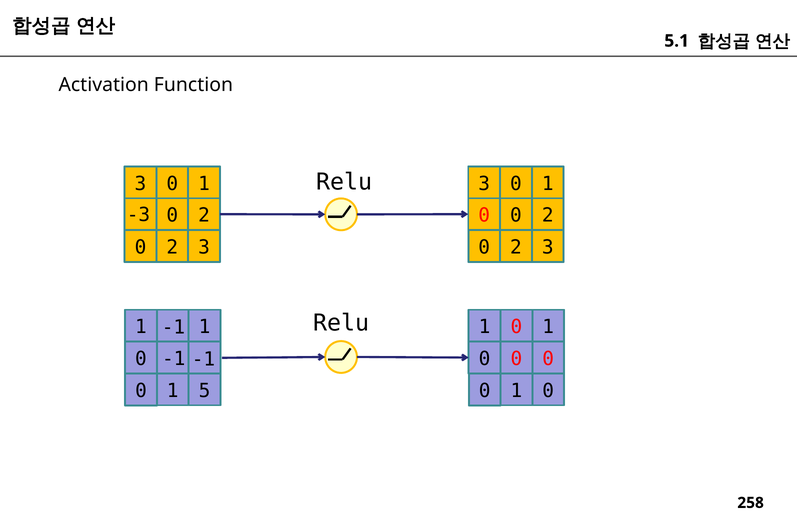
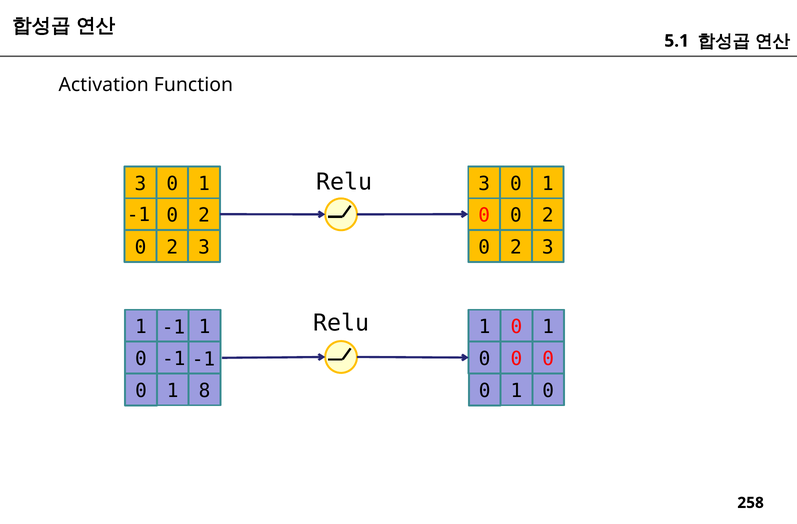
-3 at (138, 214): -3 -> -1
5: 5 -> 8
